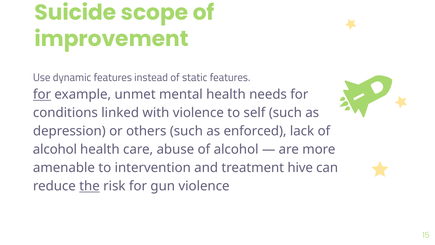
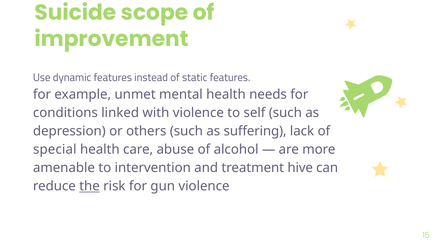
for at (42, 94) underline: present -> none
enforced: enforced -> suffering
alcohol at (55, 149): alcohol -> special
